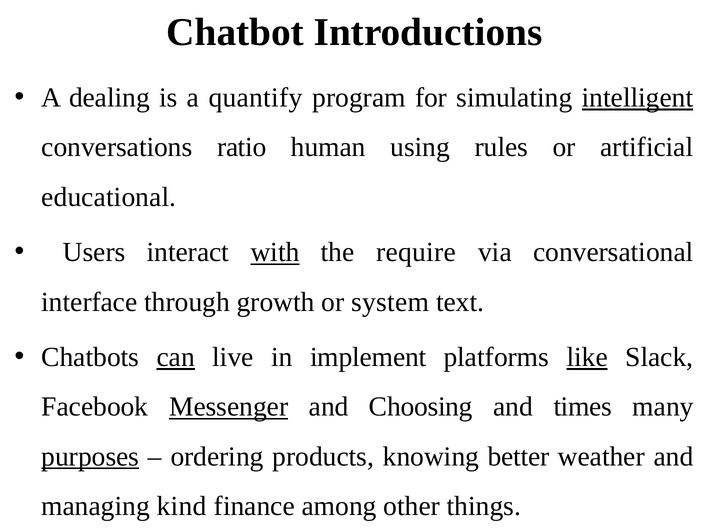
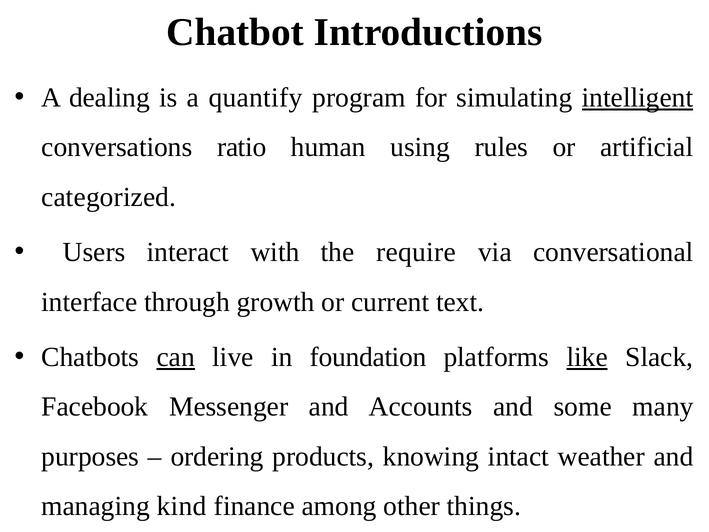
educational: educational -> categorized
with underline: present -> none
system: system -> current
implement: implement -> foundation
Messenger underline: present -> none
Choosing: Choosing -> Accounts
times: times -> some
purposes underline: present -> none
better: better -> intact
